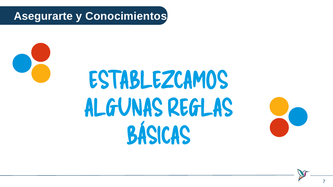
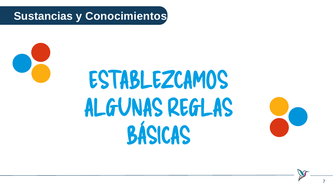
Asegurarte: Asegurarte -> Sustancias
